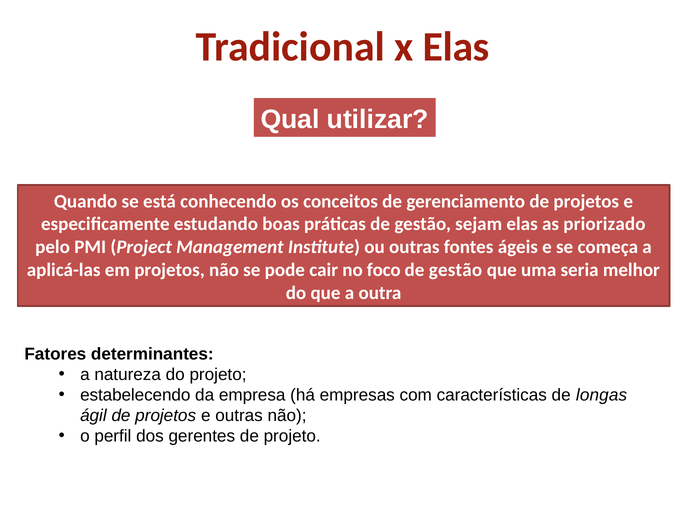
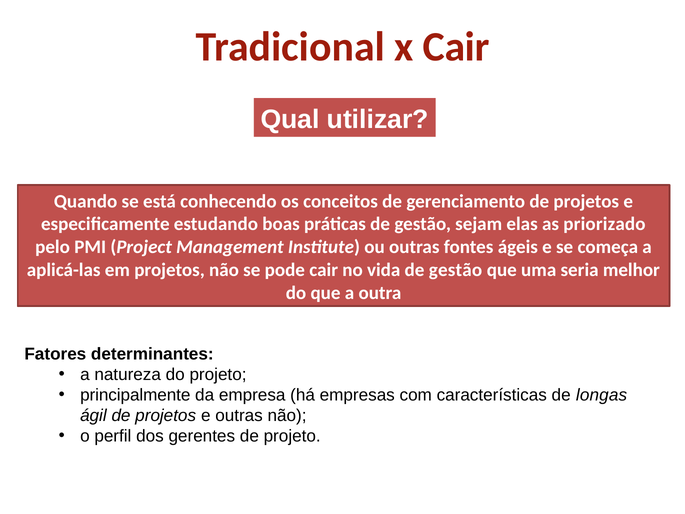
x Elas: Elas -> Cair
foco: foco -> vida
estabelecendo: estabelecendo -> principalmente
